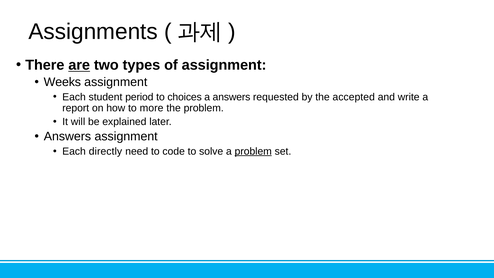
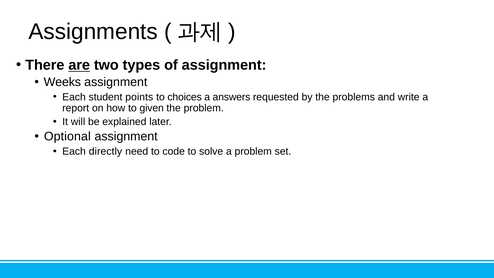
period: period -> points
accepted: accepted -> problems
more: more -> given
Answers at (67, 137): Answers -> Optional
problem at (253, 151) underline: present -> none
